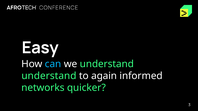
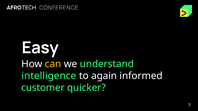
can colour: light blue -> yellow
understand at (49, 76): understand -> intelligence
networks: networks -> customer
